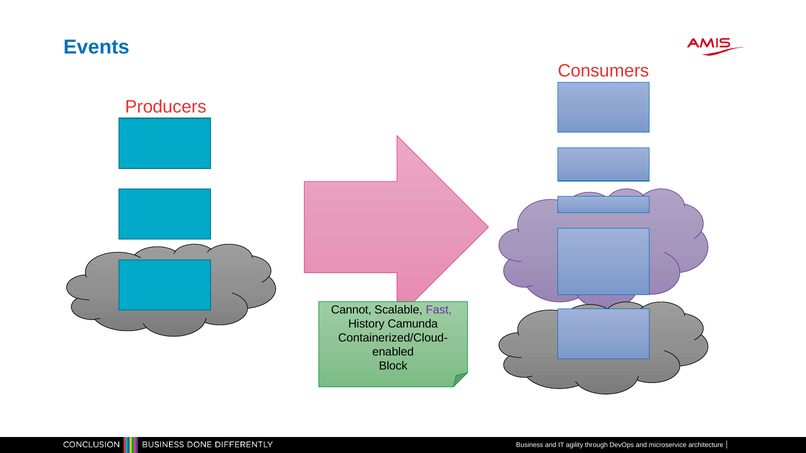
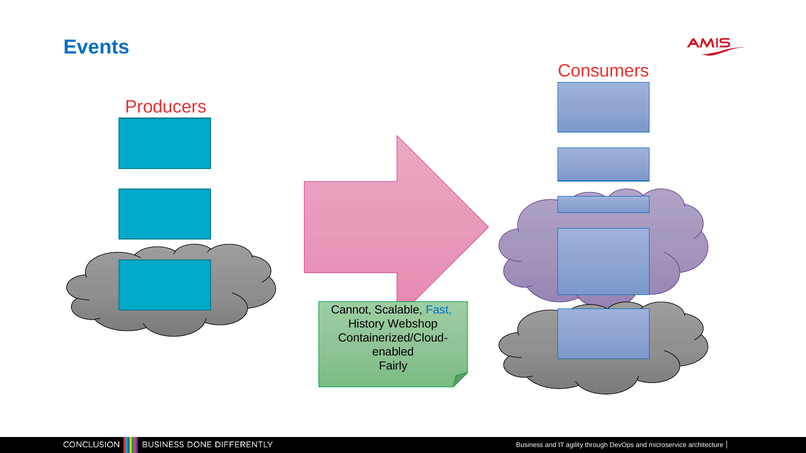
Fast colour: purple -> blue
Camunda: Camunda -> Webshop
Block: Block -> Fairly
